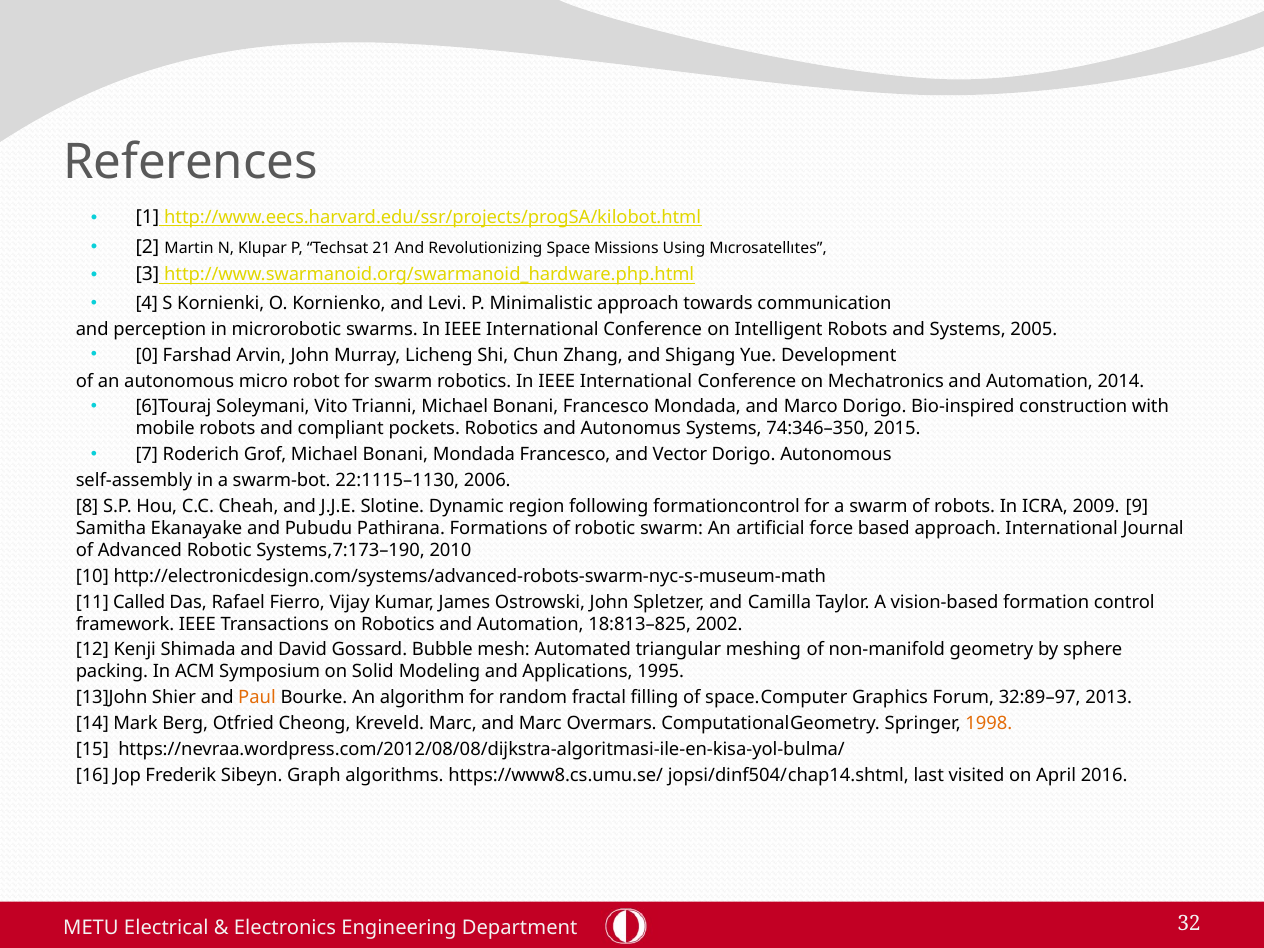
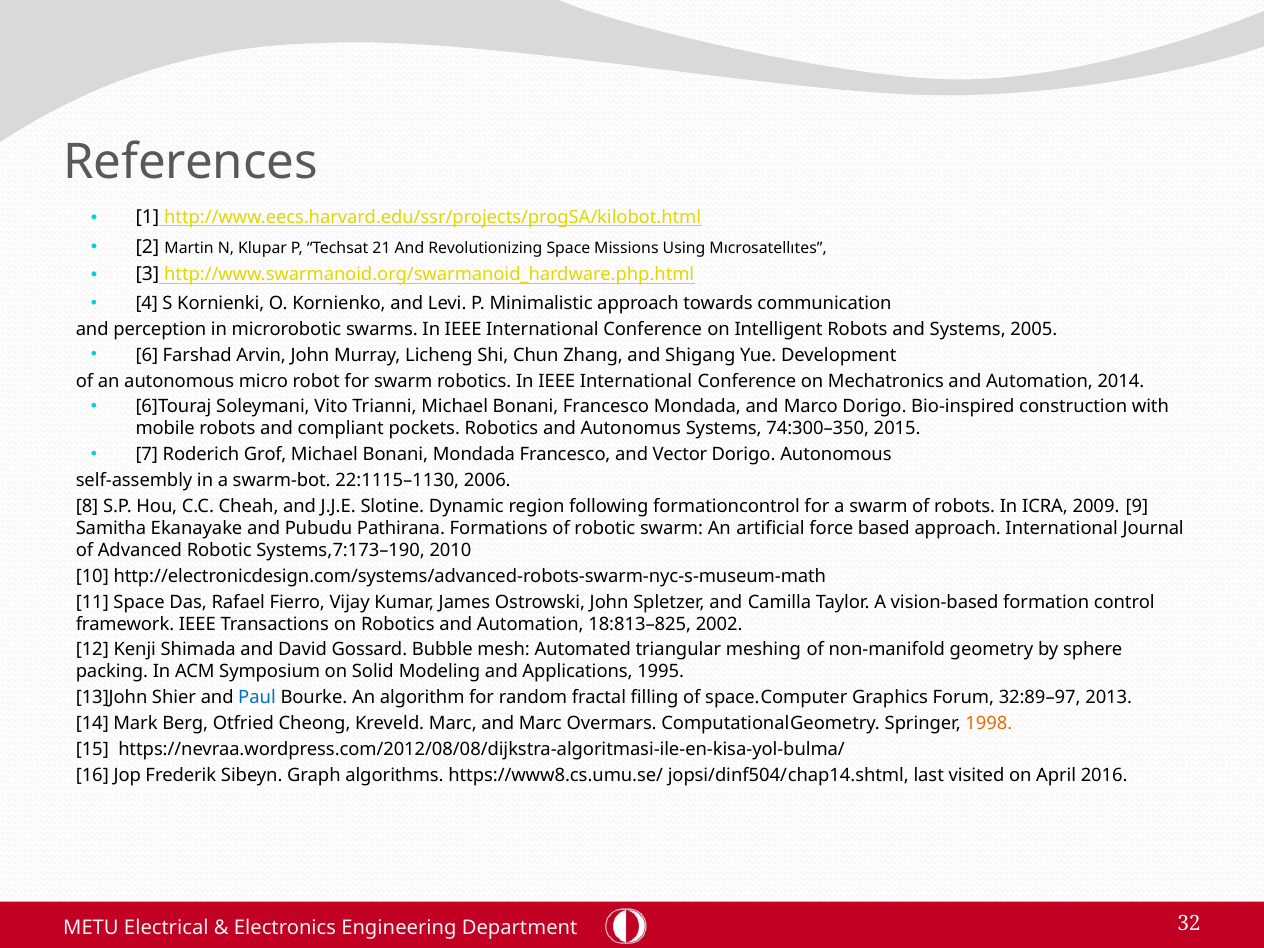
0: 0 -> 6
74:346–350: 74:346–350 -> 74:300–350
11 Called: Called -> Space
Paul colour: orange -> blue
